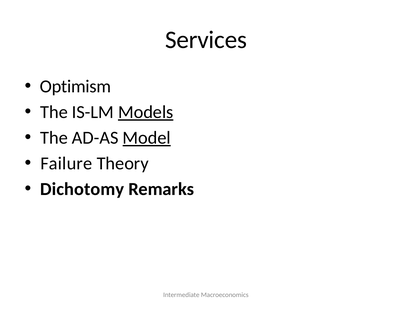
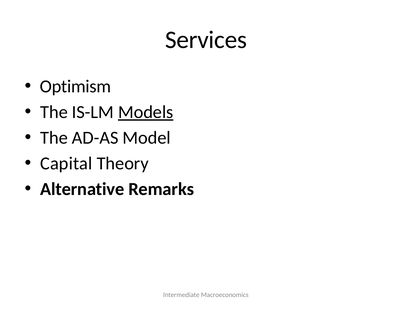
Model underline: present -> none
Failure: Failure -> Capital
Dichotomy: Dichotomy -> Alternative
